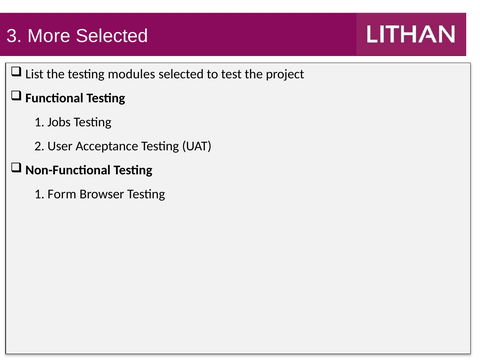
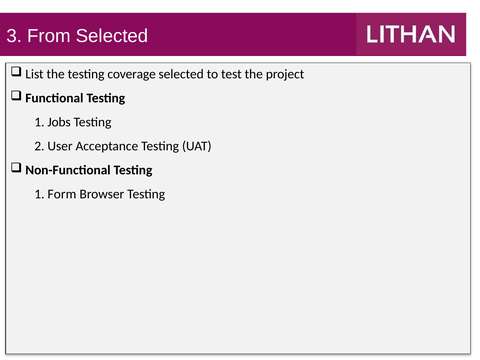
More: More -> From
modules: modules -> coverage
